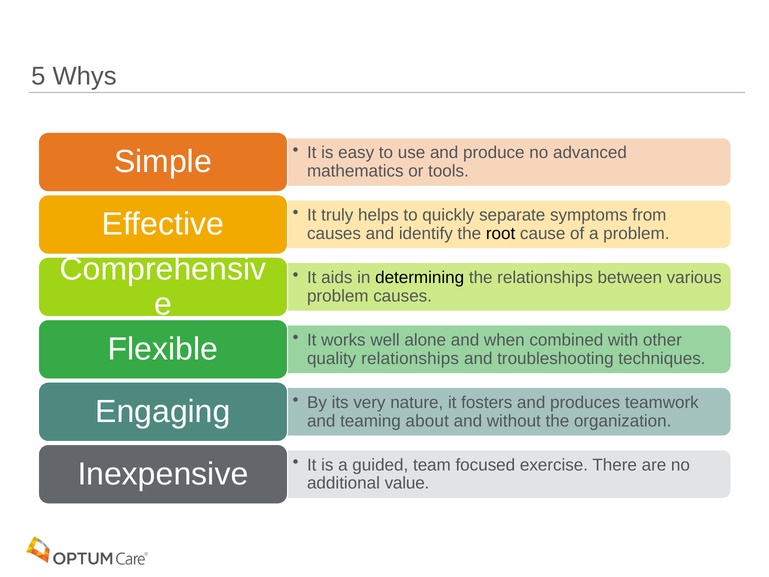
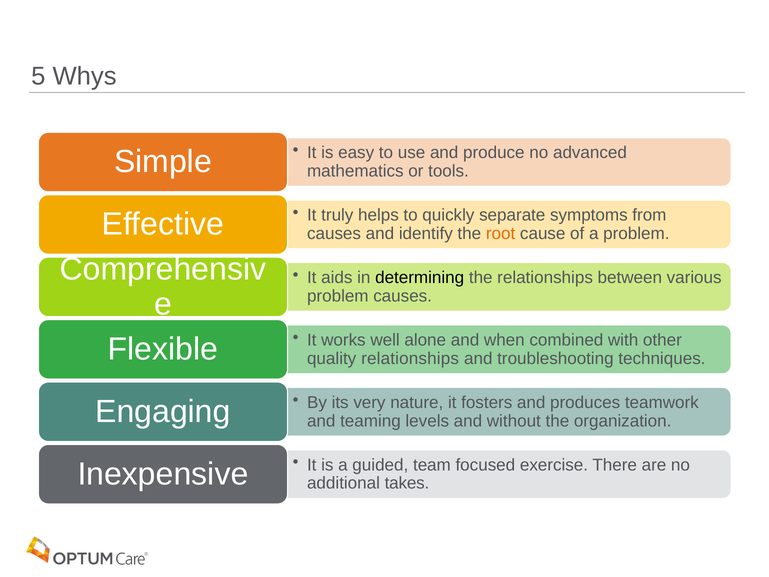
root colour: black -> orange
about: about -> levels
value: value -> takes
